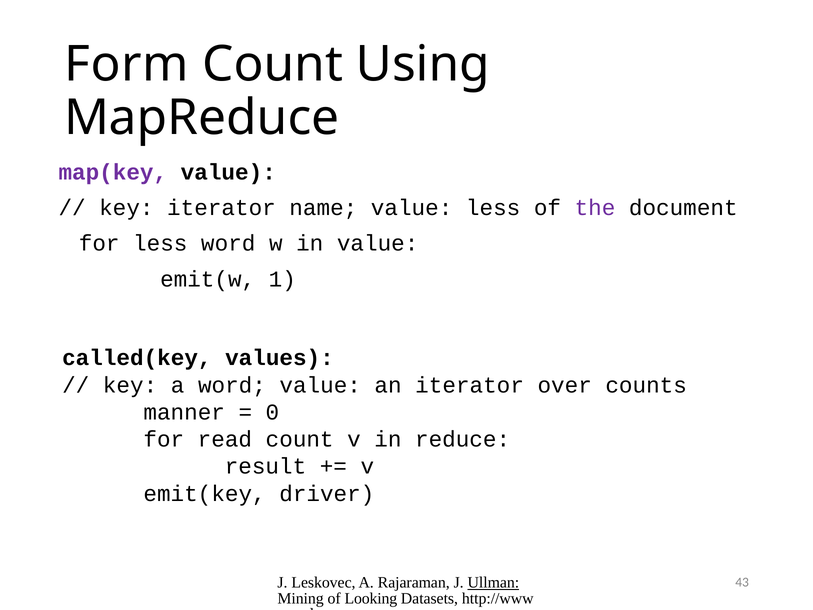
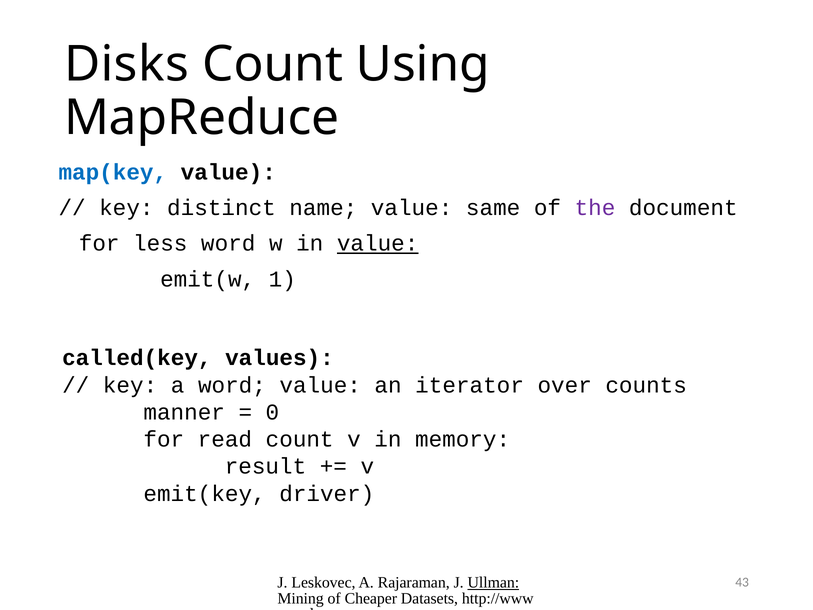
Form: Form -> Disks
map(key colour: purple -> blue
key iterator: iterator -> distinct
value less: less -> same
value at (378, 243) underline: none -> present
reduce: reduce -> memory
Looking: Looking -> Cheaper
